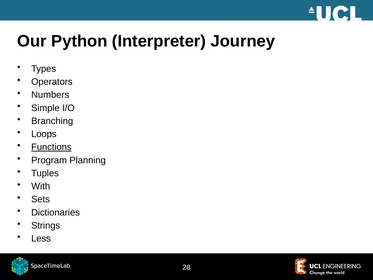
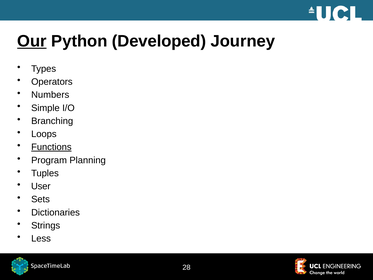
Our underline: none -> present
Interpreter: Interpreter -> Developed
With: With -> User
